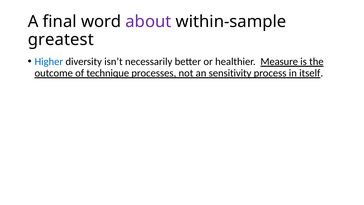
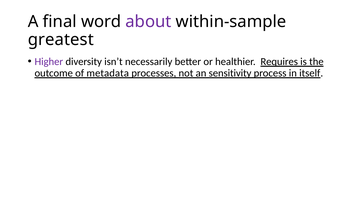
Higher colour: blue -> purple
Measure: Measure -> Requires
technique: technique -> metadata
